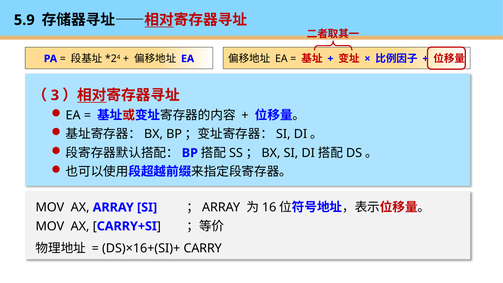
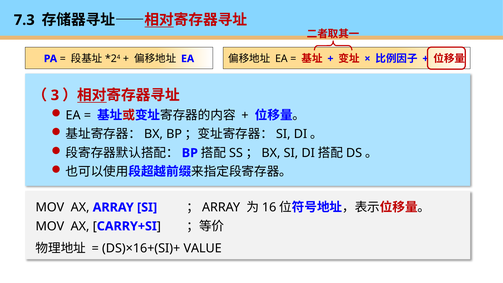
5.9: 5.9 -> 7.3
CARRY: CARRY -> VALUE
